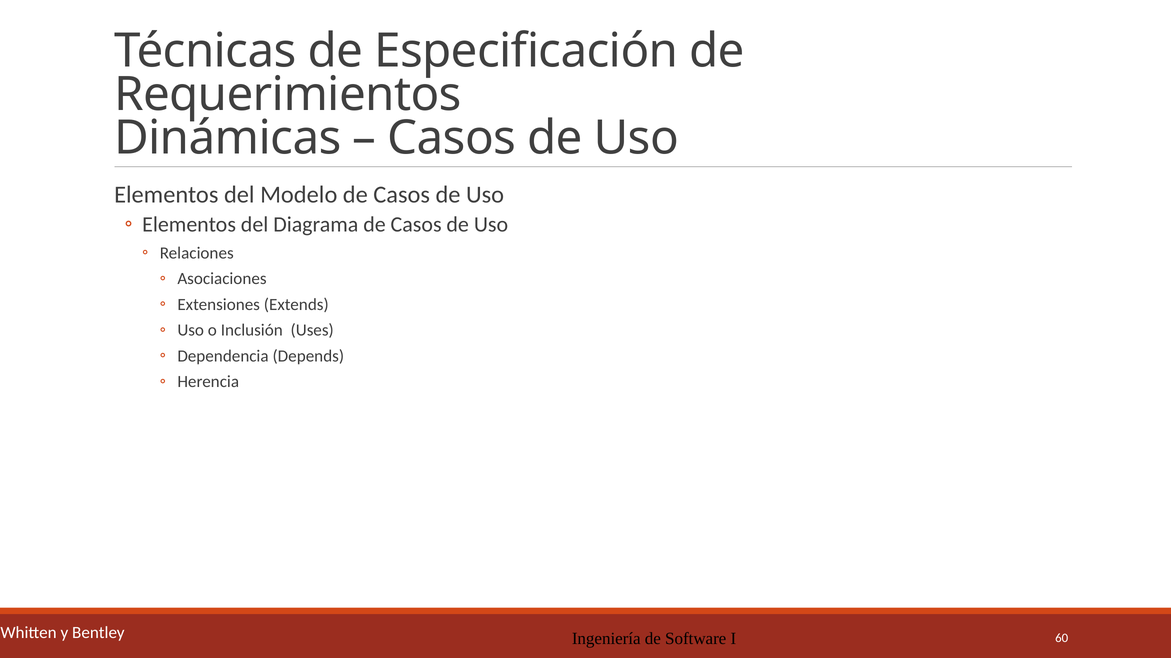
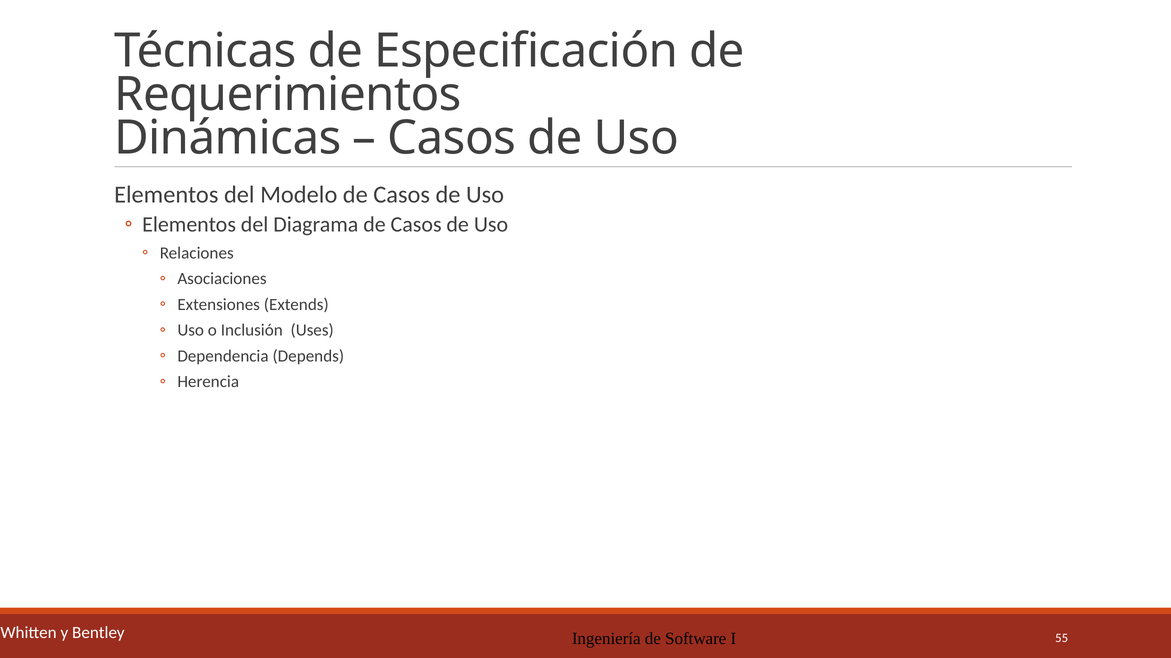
60: 60 -> 55
